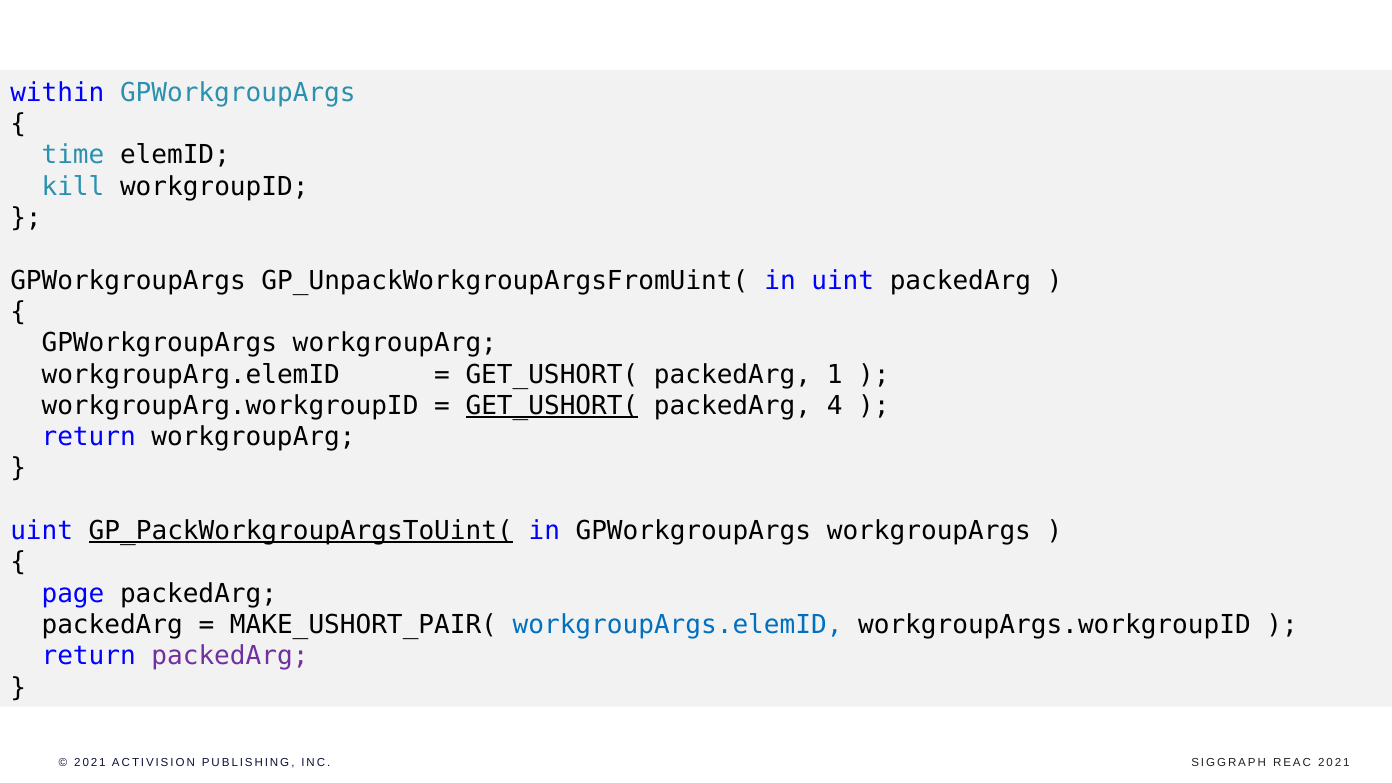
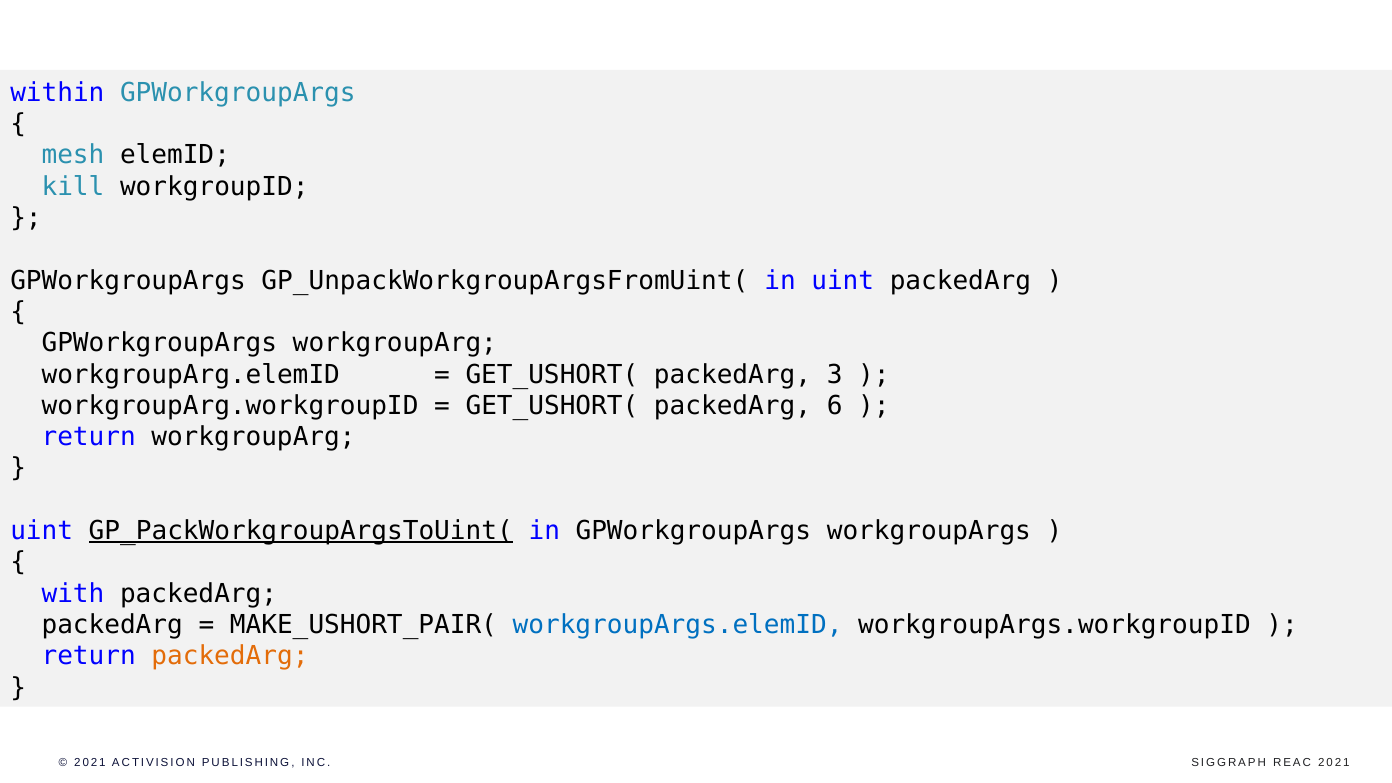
time: time -> mesh
1: 1 -> 3
GET_USHORT( at (552, 406) underline: present -> none
4: 4 -> 6
page: page -> with
packedArg at (230, 656) colour: purple -> orange
